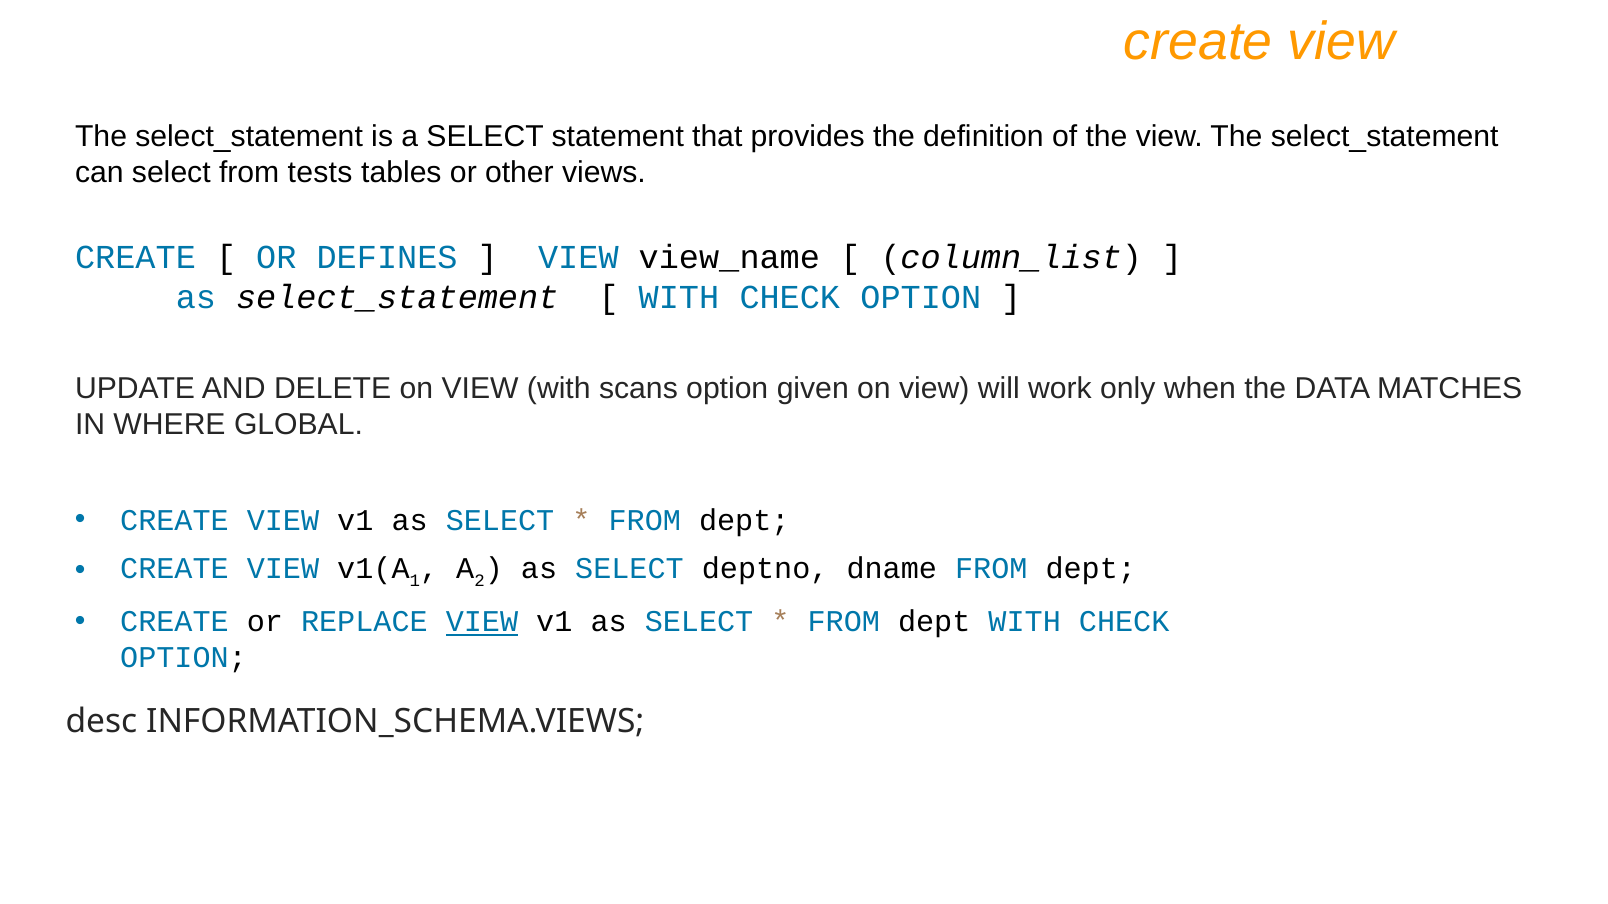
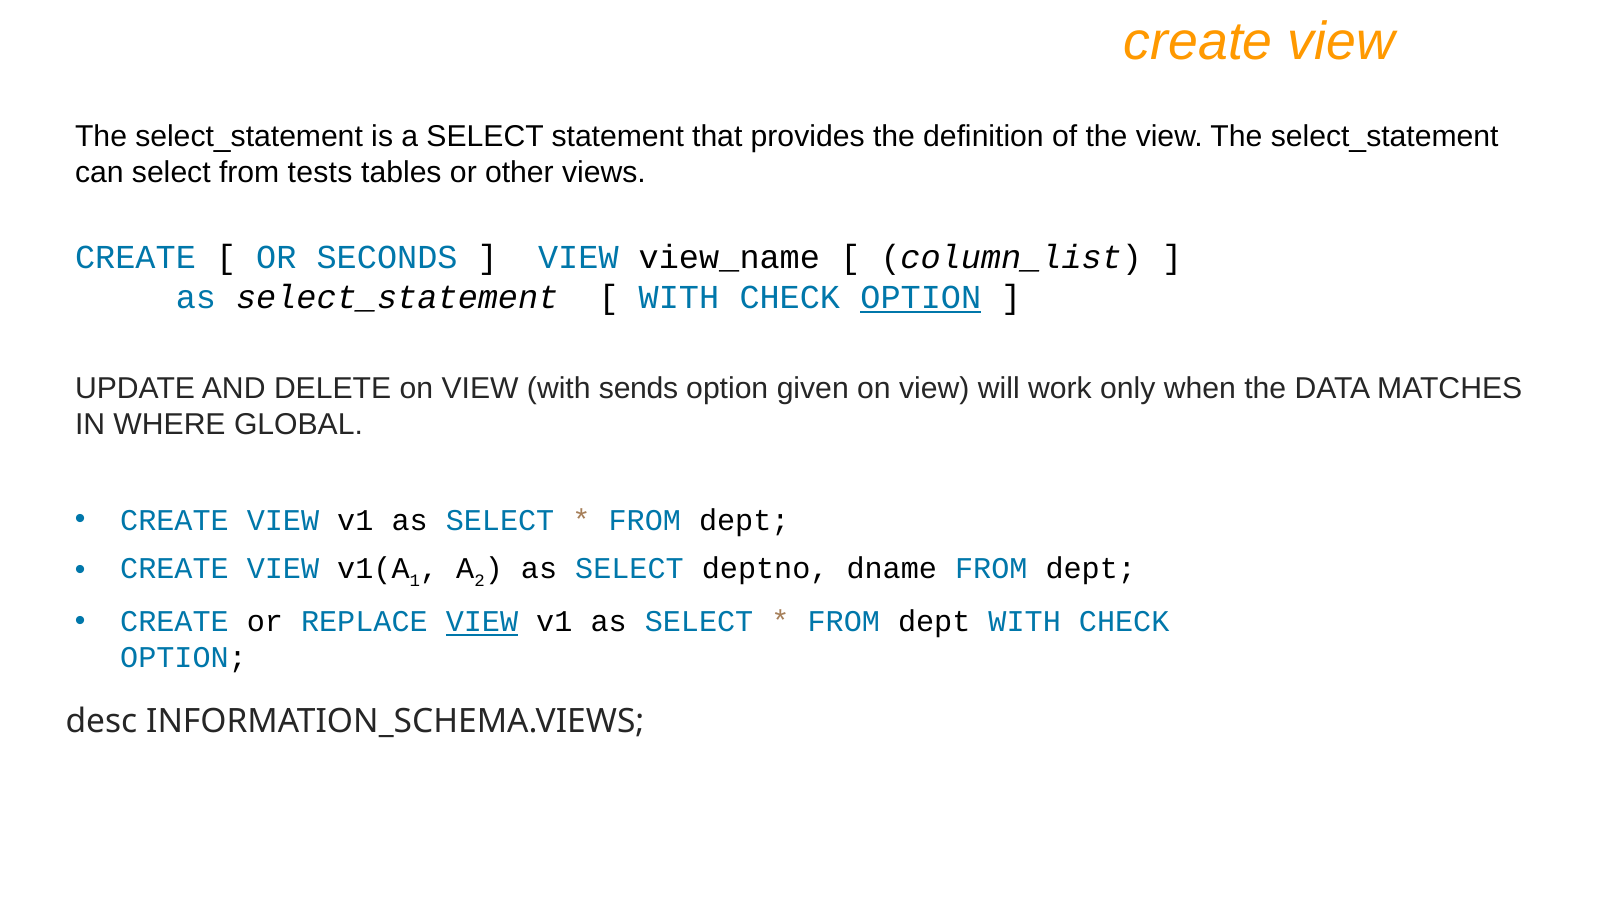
DEFINES: DEFINES -> SECONDS
OPTION at (921, 298) underline: none -> present
scans: scans -> sends
